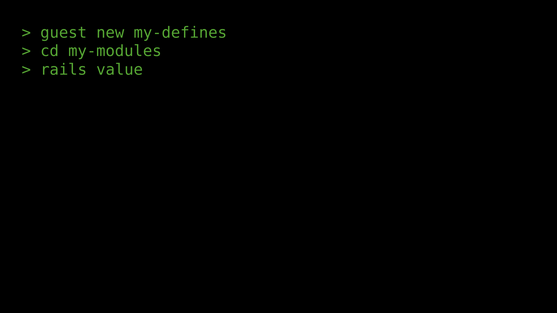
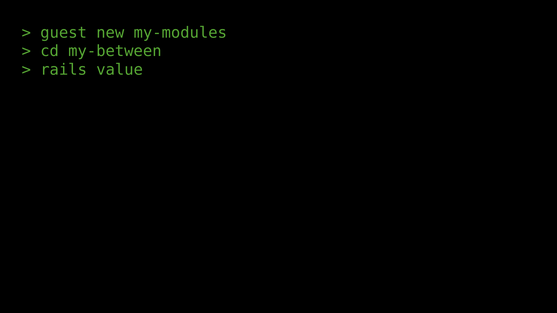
my-defines: my-defines -> my-modules
my-modules: my-modules -> my-between
